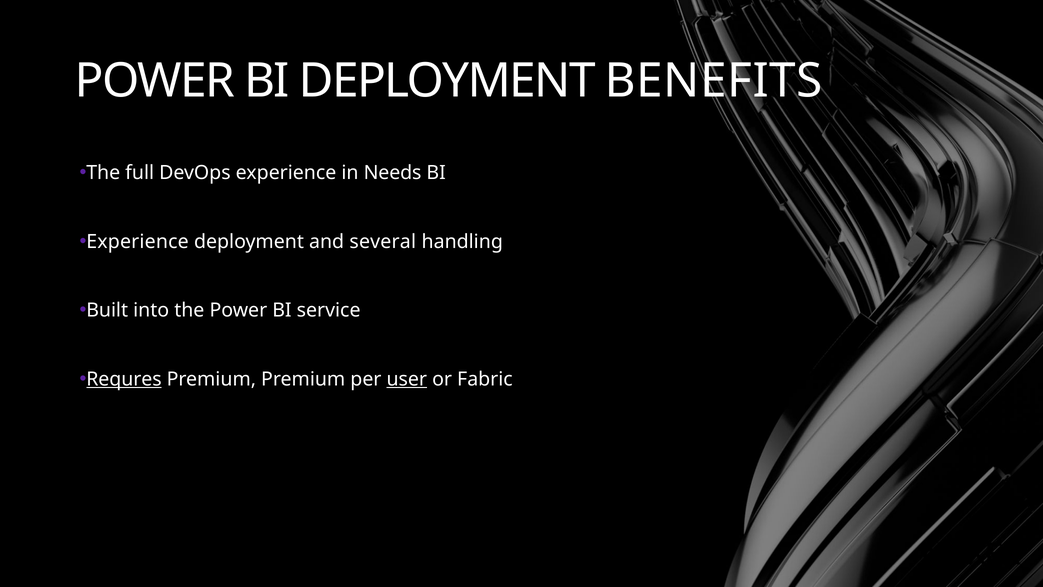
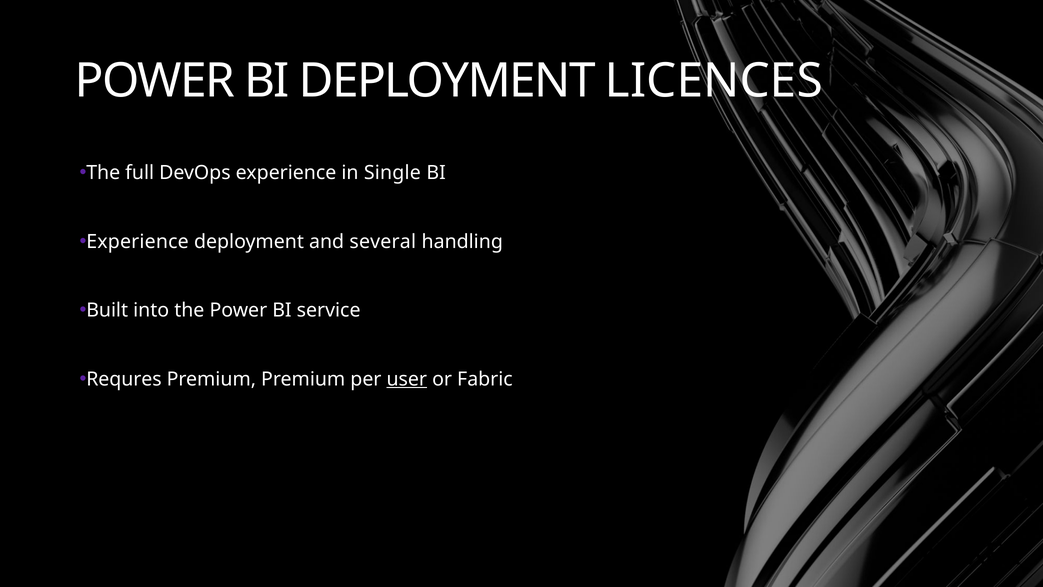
BENEFITS: BENEFITS -> LICENCES
Needs: Needs -> Single
Requres underline: present -> none
